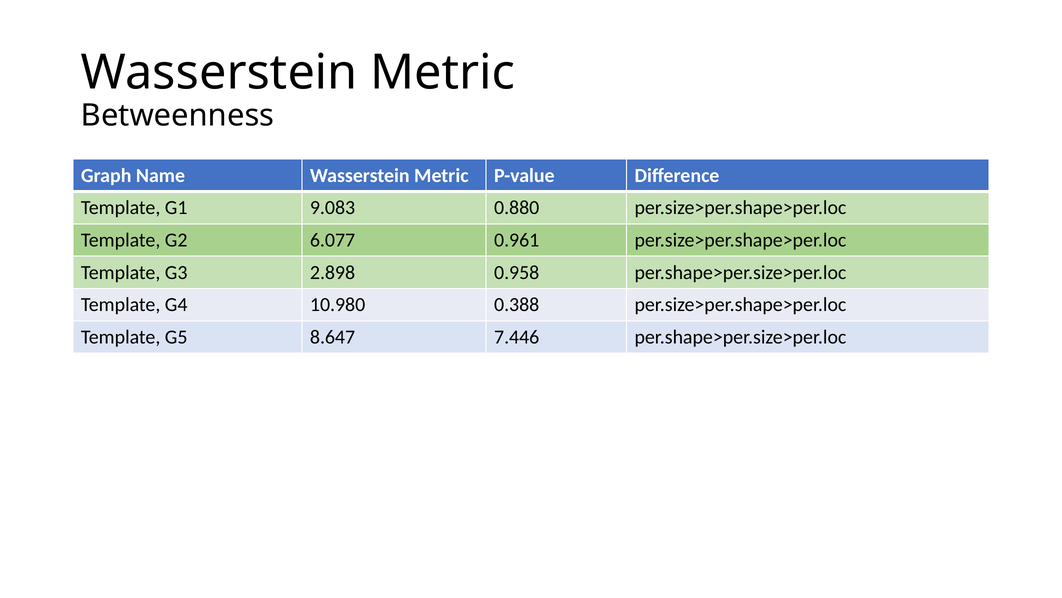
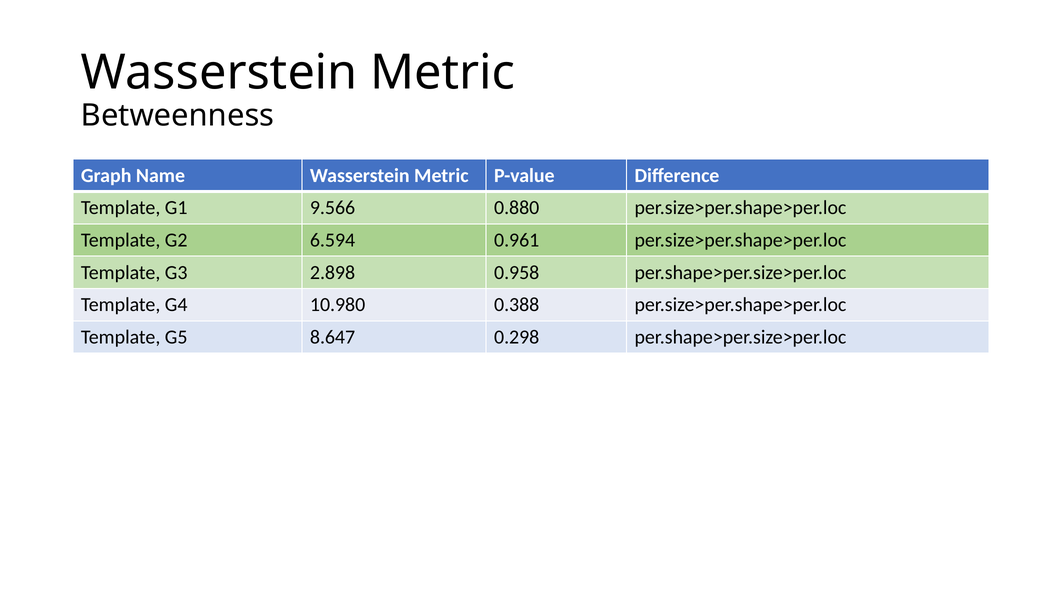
9.083: 9.083 -> 9.566
6.077: 6.077 -> 6.594
7.446: 7.446 -> 0.298
